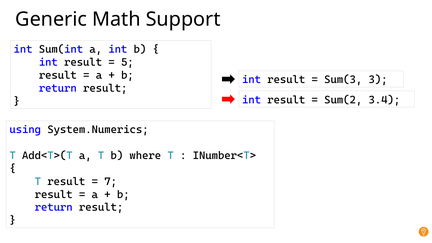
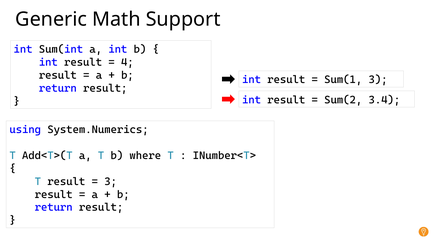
5: 5 -> 4
Sum(3: Sum(3 -> Sum(1
7 at (111, 181): 7 -> 3
